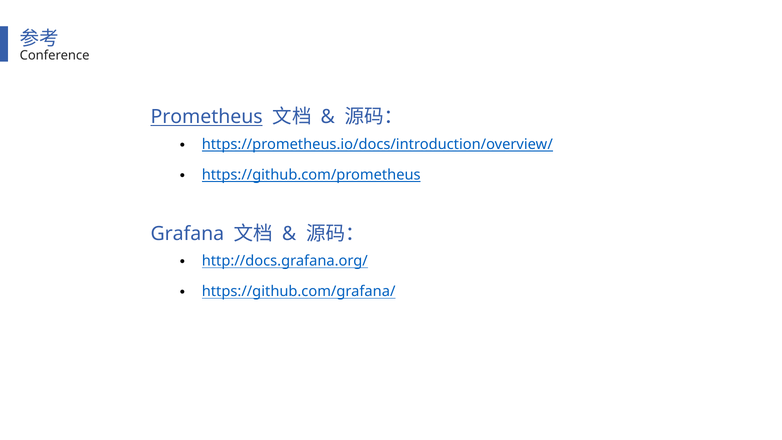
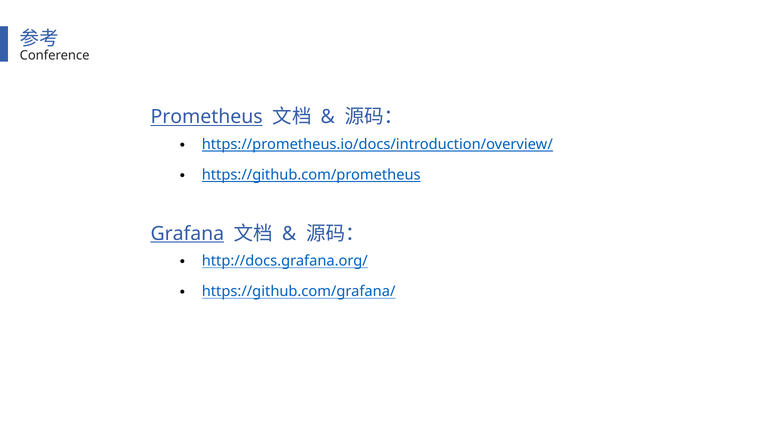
Grafana underline: none -> present
